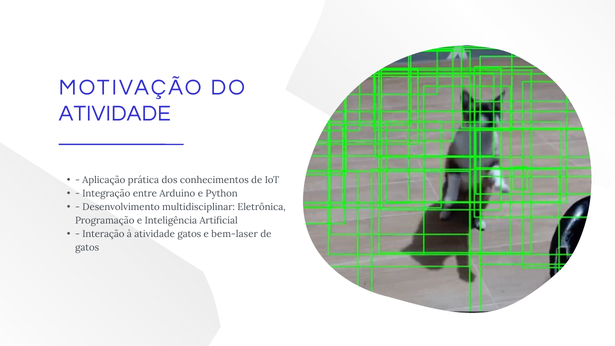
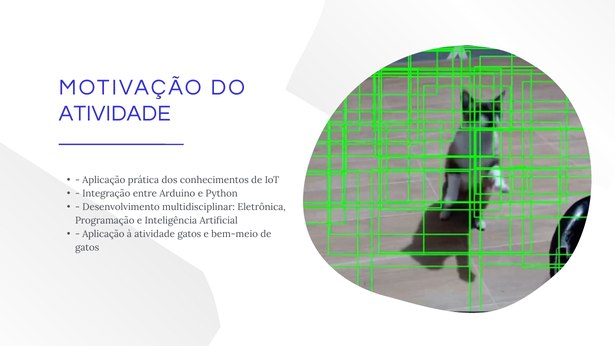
Interação at (103, 234): Interação -> Aplicação
bem-laser: bem-laser -> bem-meio
